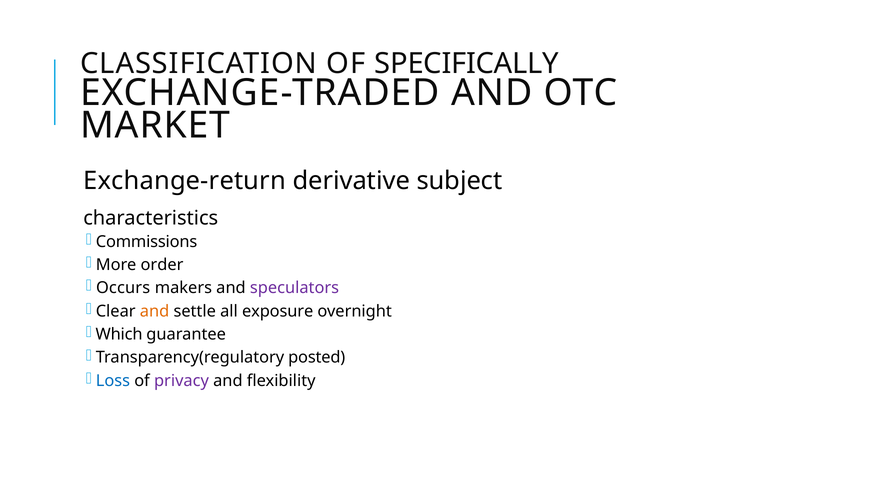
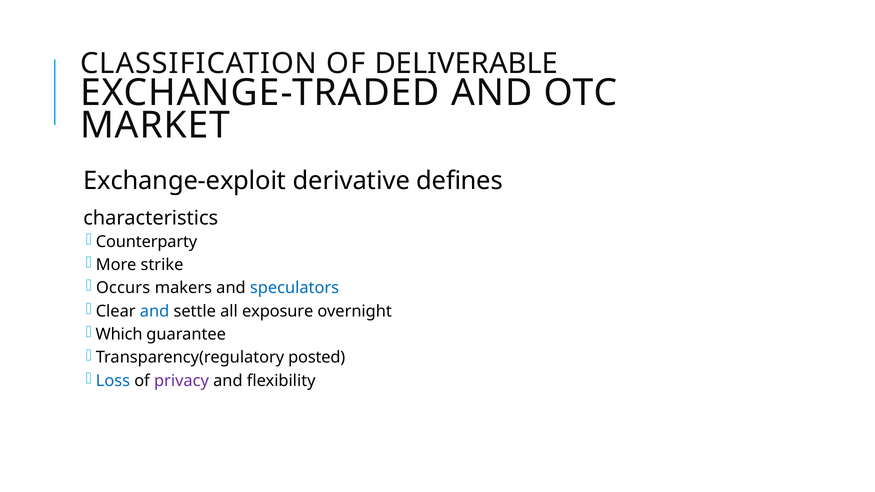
SPECIFICALLY: SPECIFICALLY -> DELIVERABLE
Exchange-return: Exchange-return -> Exchange-exploit
subject: subject -> defines
Commissions: Commissions -> Counterparty
order: order -> strike
speculators colour: purple -> blue
and at (155, 311) colour: orange -> blue
